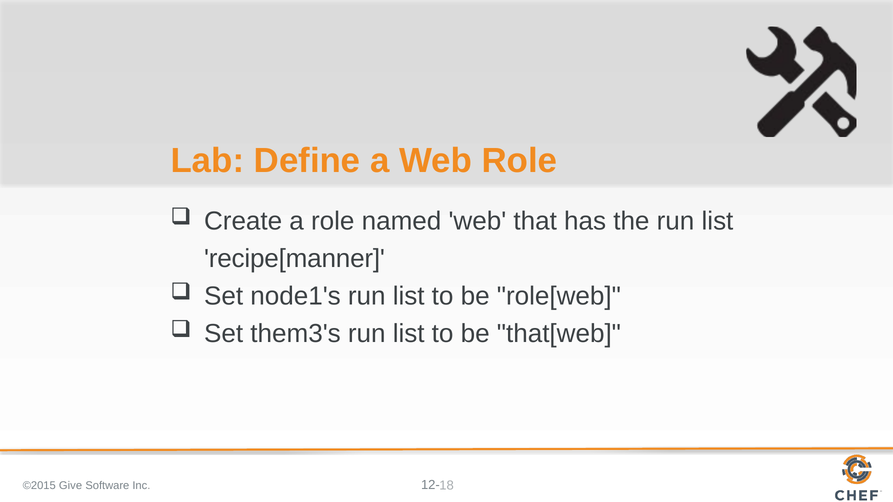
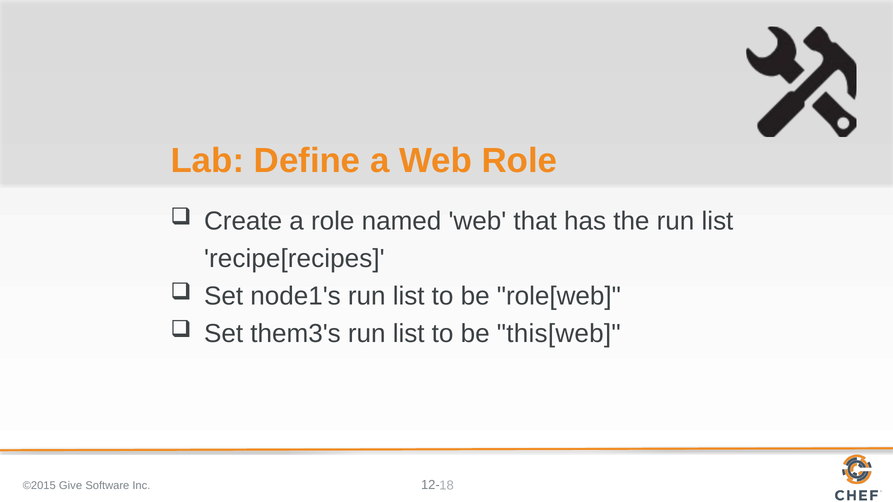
recipe[manner: recipe[manner -> recipe[recipes
that[web: that[web -> this[web
